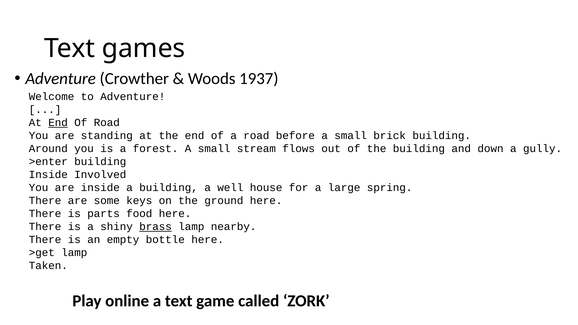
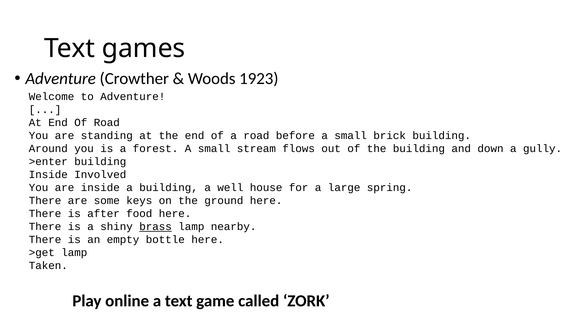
1937: 1937 -> 1923
End at (58, 123) underline: present -> none
parts: parts -> after
